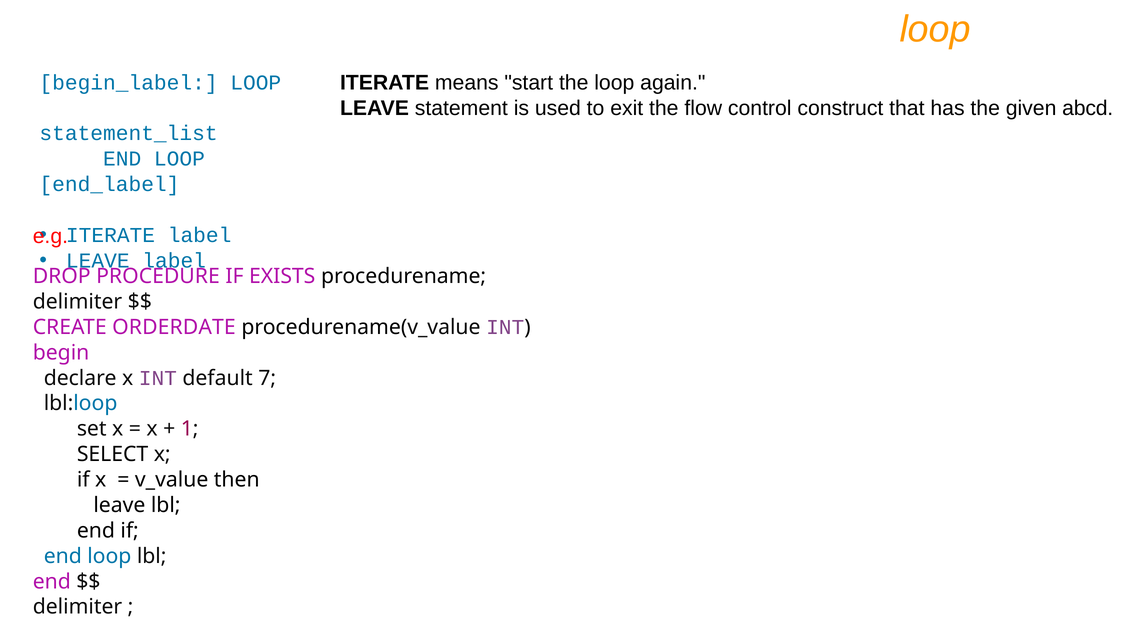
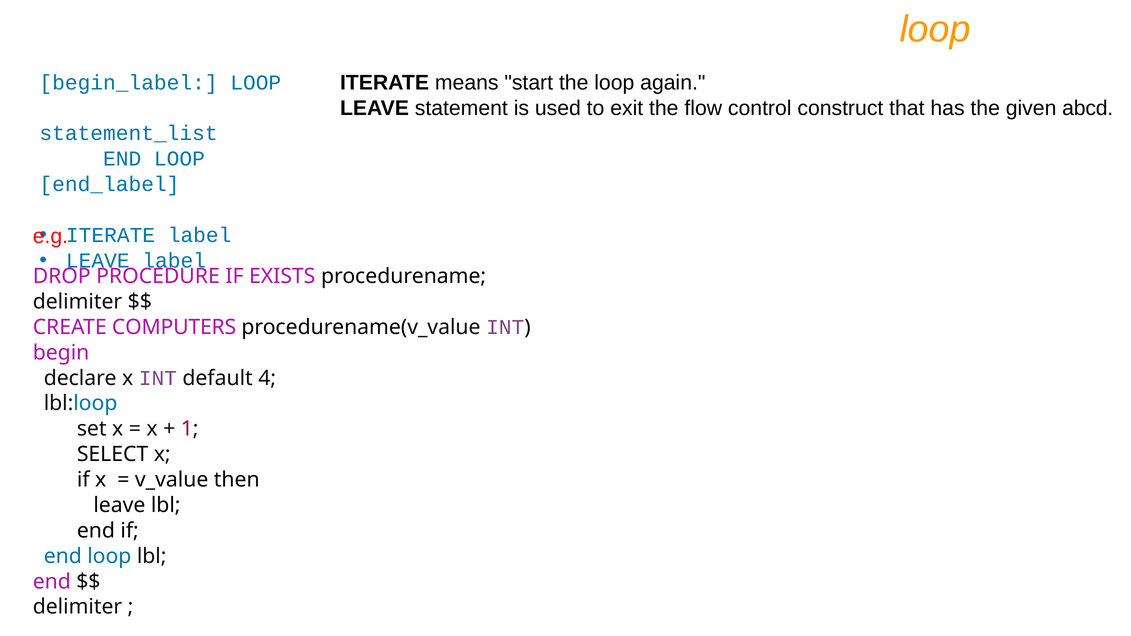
ORDERDATE: ORDERDATE -> COMPUTERS
7: 7 -> 4
